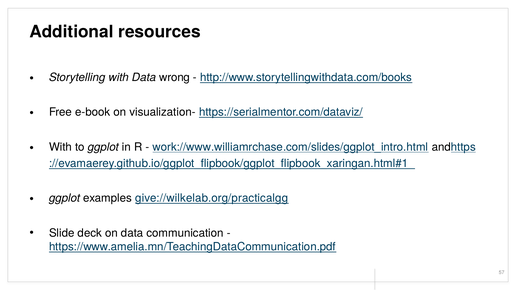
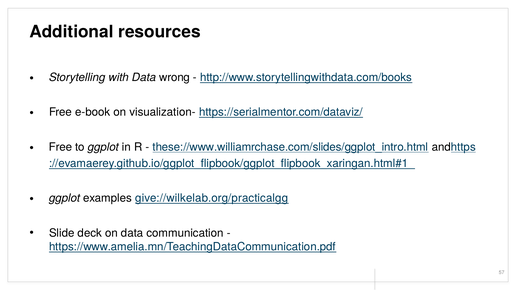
With at (60, 147): With -> Free
work://www.williamrchase.com/slides/ggplot_intro.html: work://www.williamrchase.com/slides/ggplot_intro.html -> these://www.williamrchase.com/slides/ggplot_intro.html
